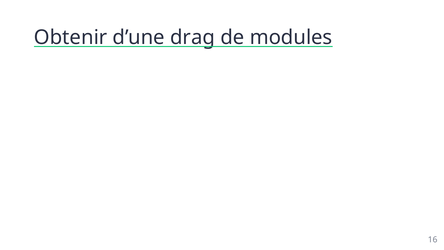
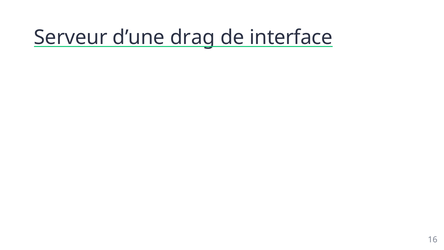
Obtenir: Obtenir -> Serveur
modules: modules -> interface
